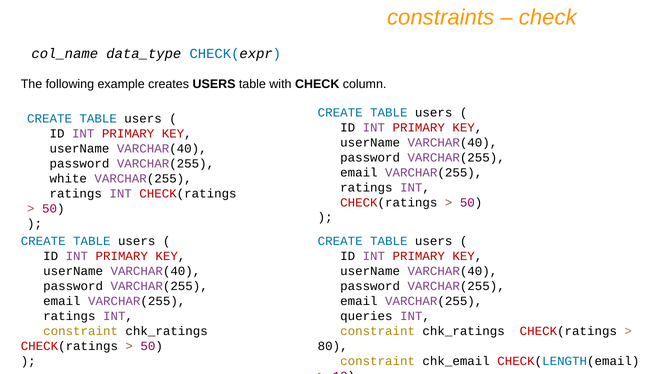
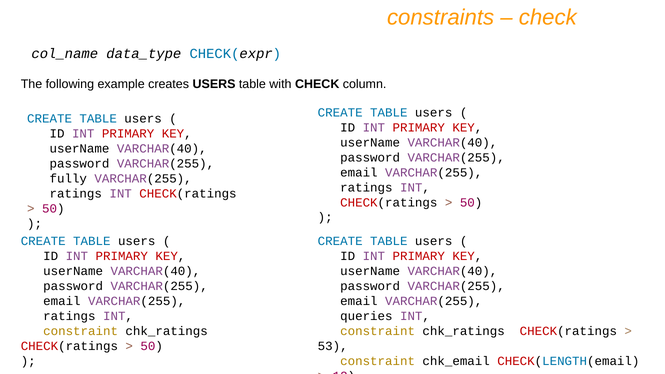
white: white -> fully
80: 80 -> 53
